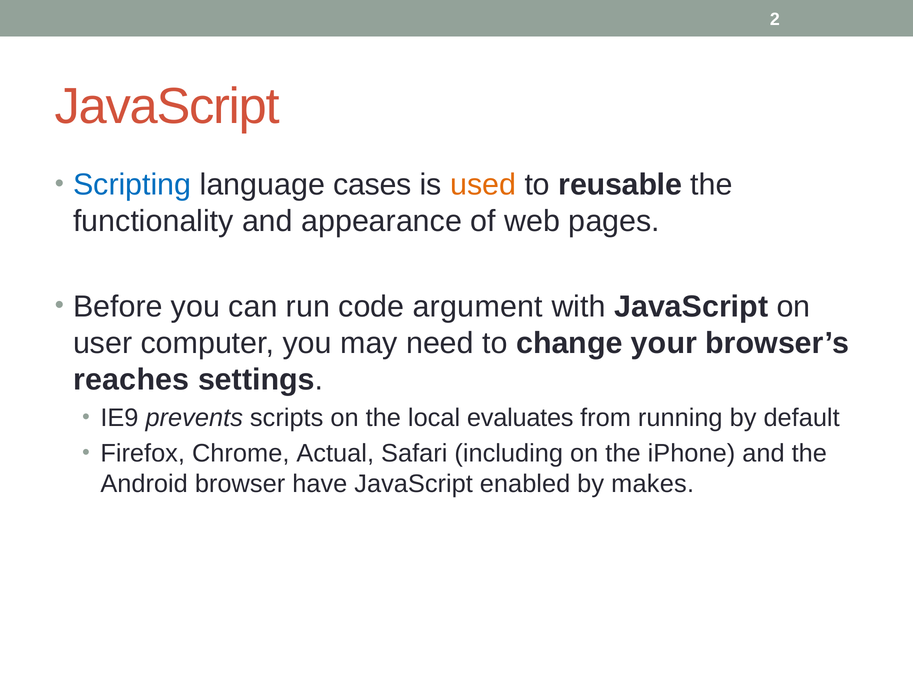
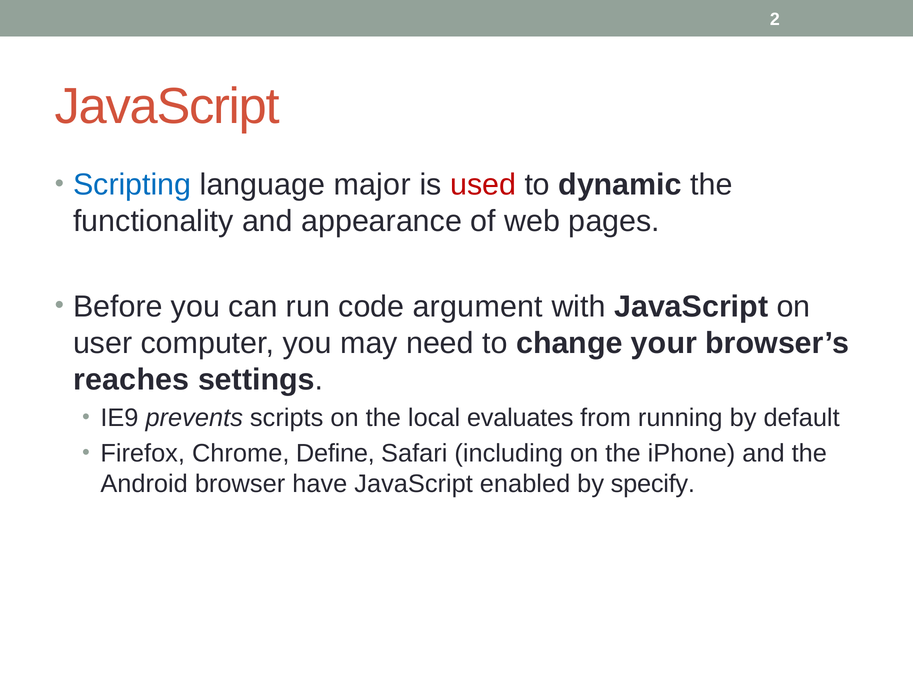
cases: cases -> major
used colour: orange -> red
reusable: reusable -> dynamic
Actual: Actual -> Define
makes: makes -> specify
